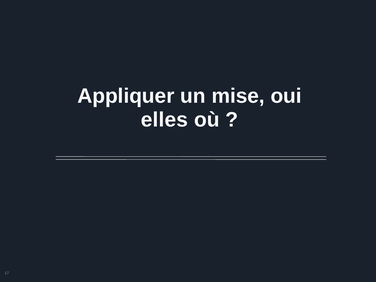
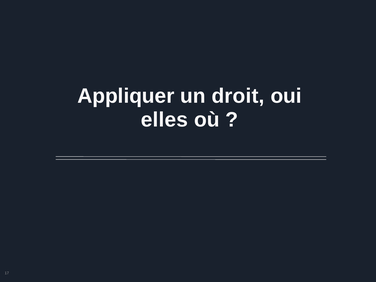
mise: mise -> droit
